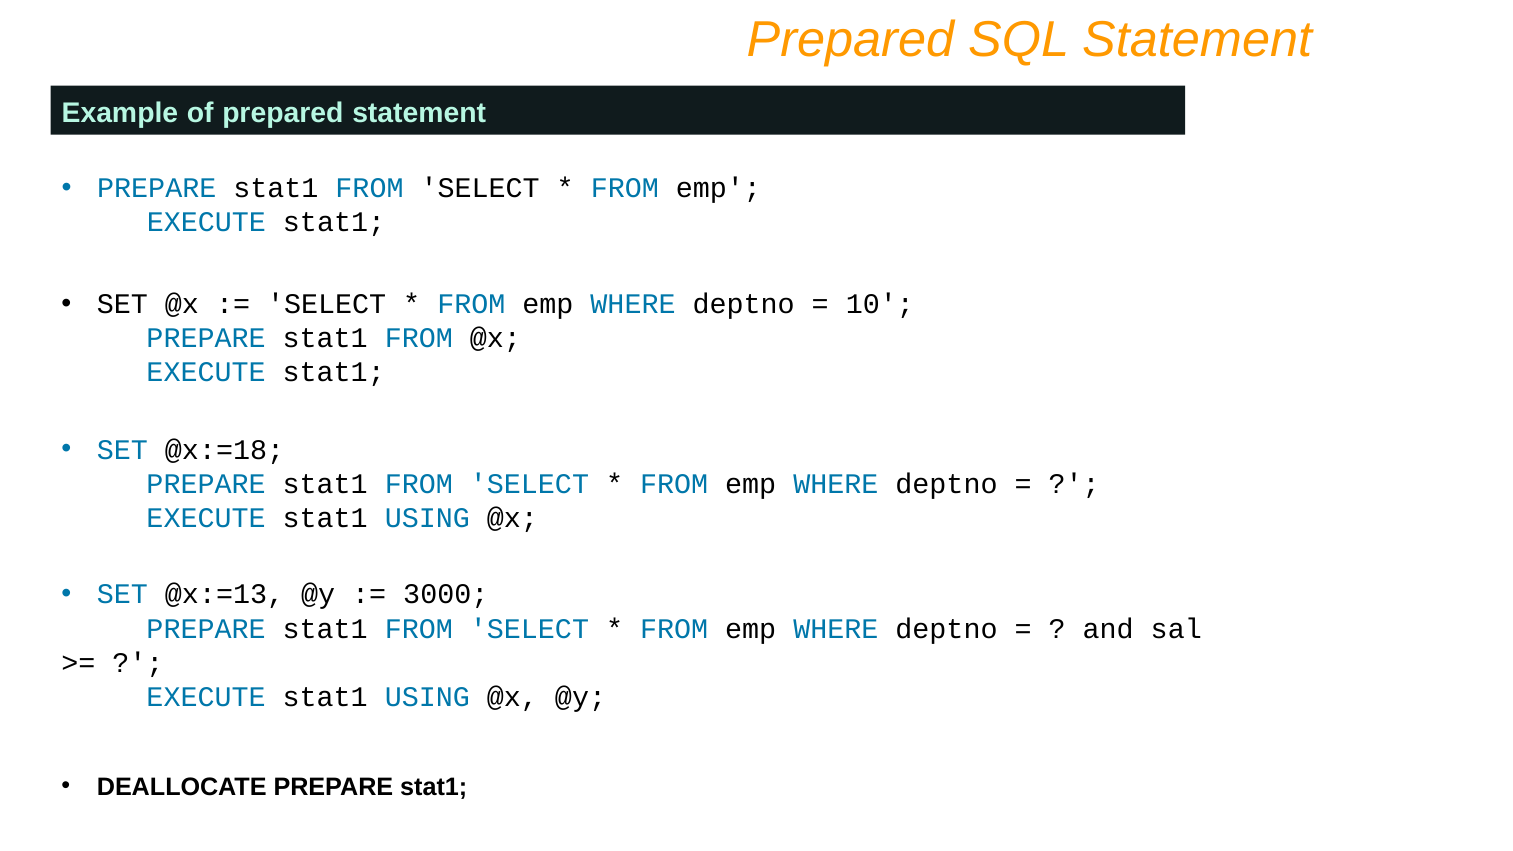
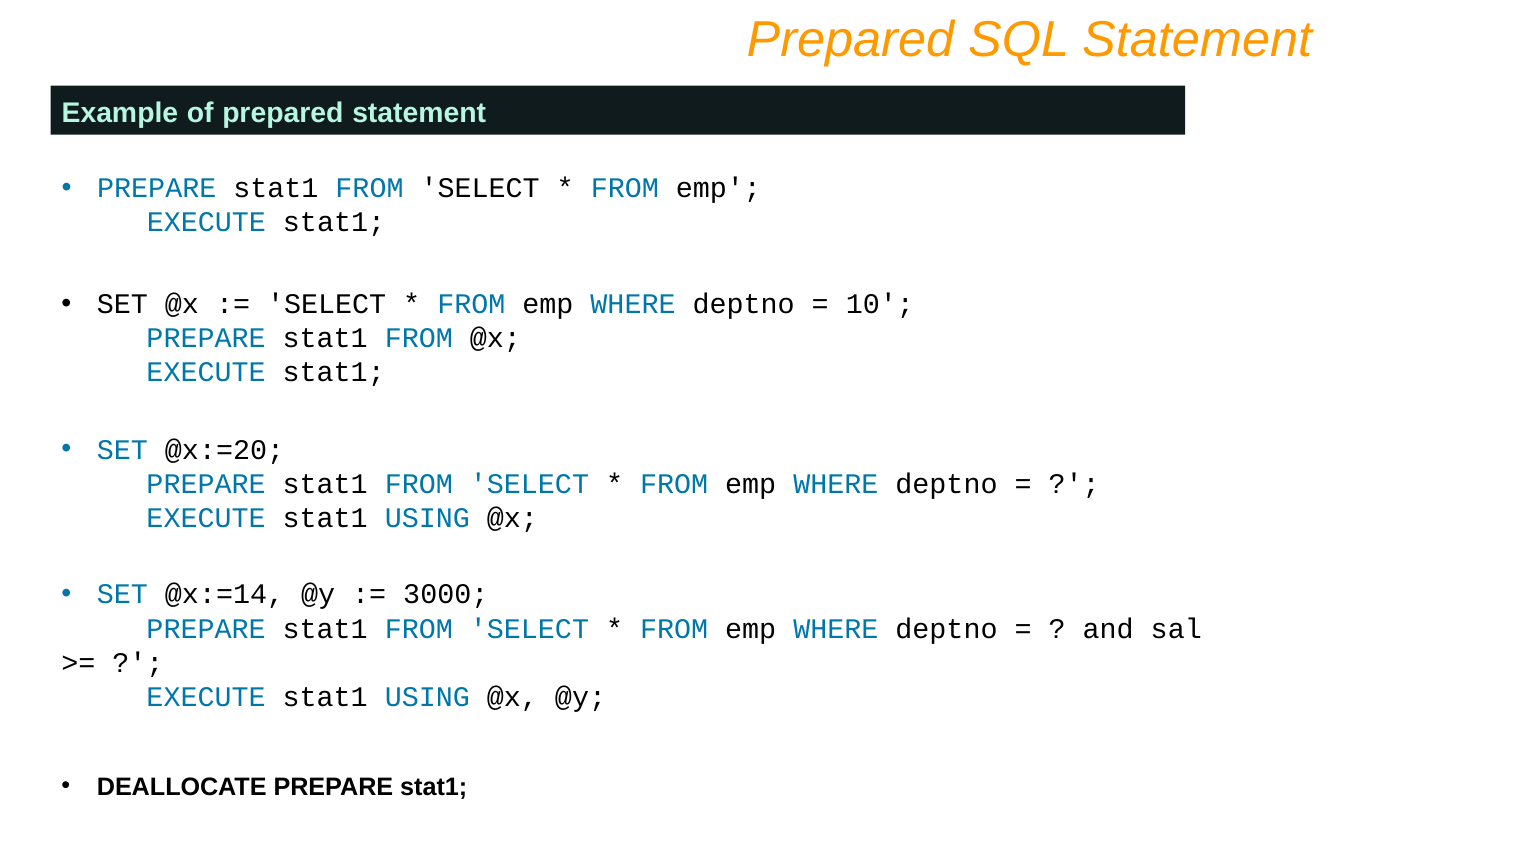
@x:=18: @x:=18 -> @x:=20
@x:=13: @x:=13 -> @x:=14
